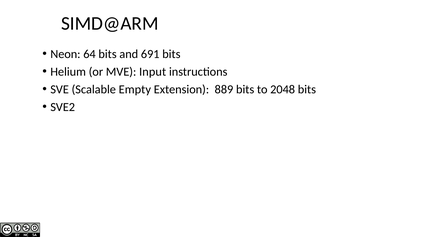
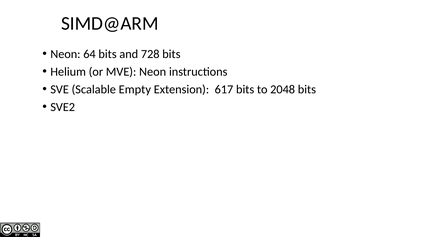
691: 691 -> 728
MVE Input: Input -> Neon
889: 889 -> 617
